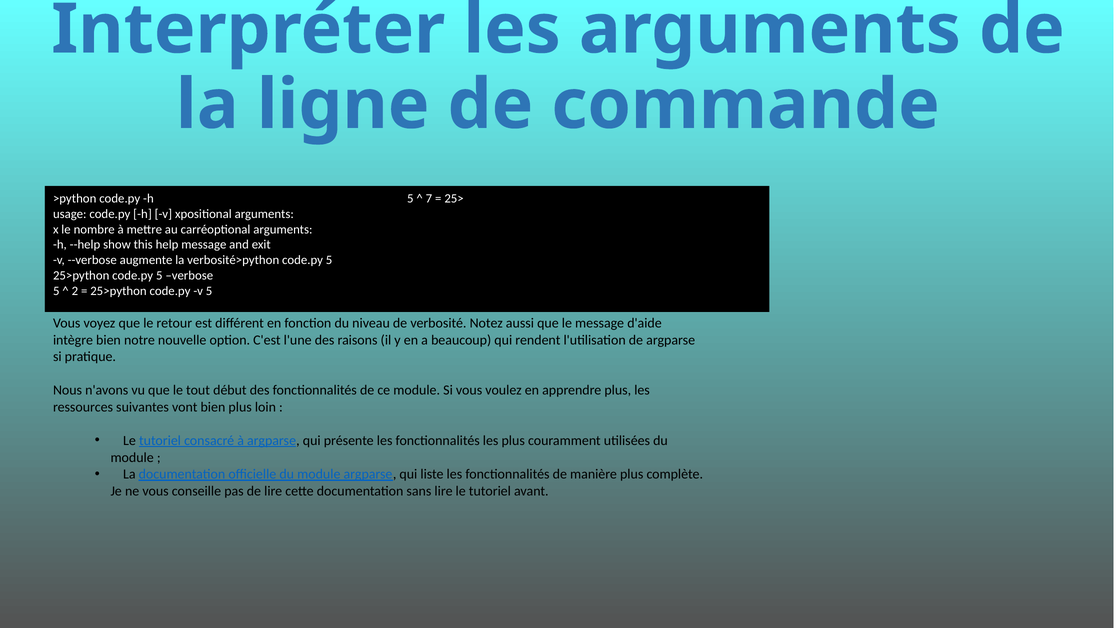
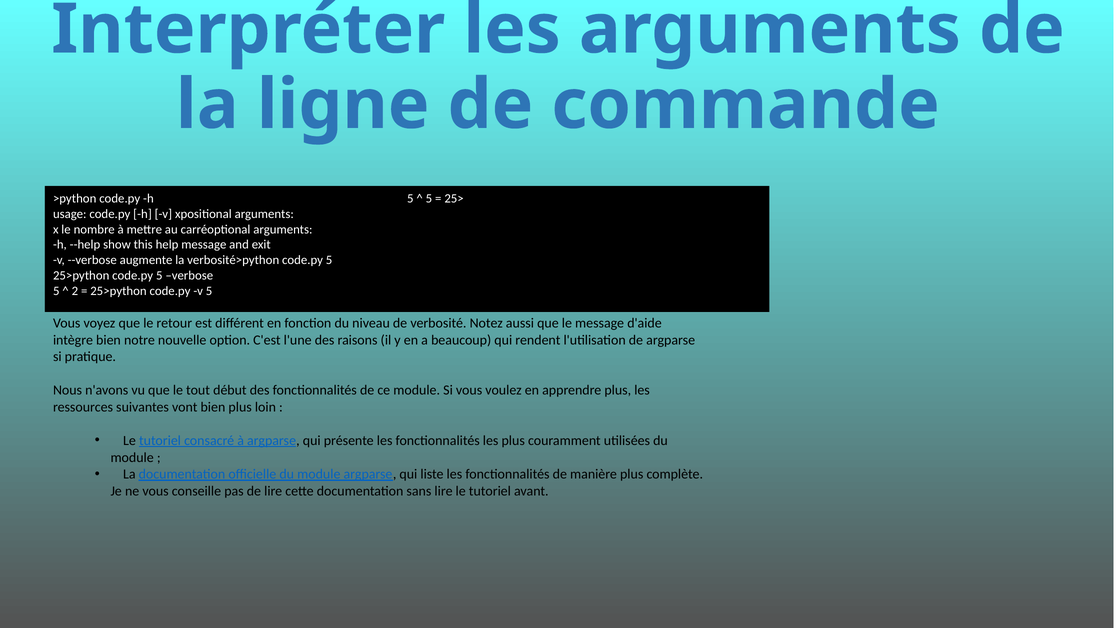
7 at (429, 199): 7 -> 5
